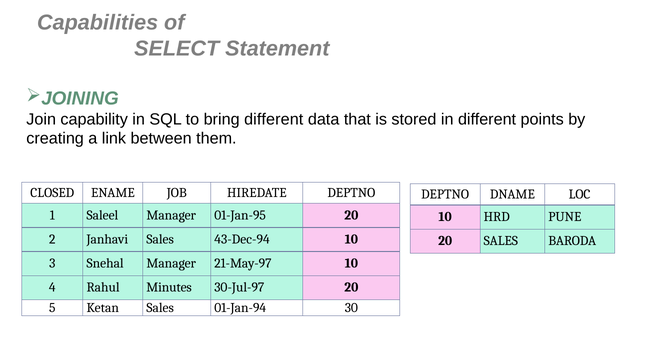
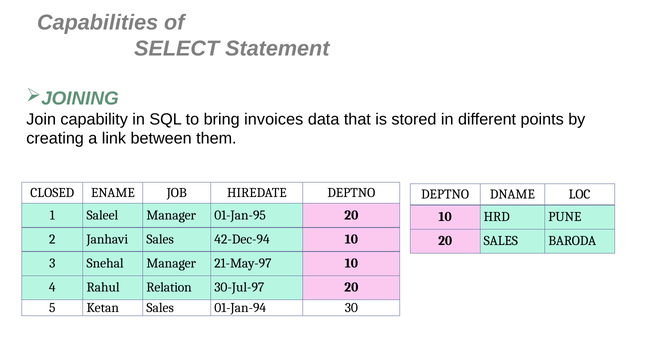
bring different: different -> invoices
43-Dec-94: 43-Dec-94 -> 42-Dec-94
Minutes: Minutes -> Relation
